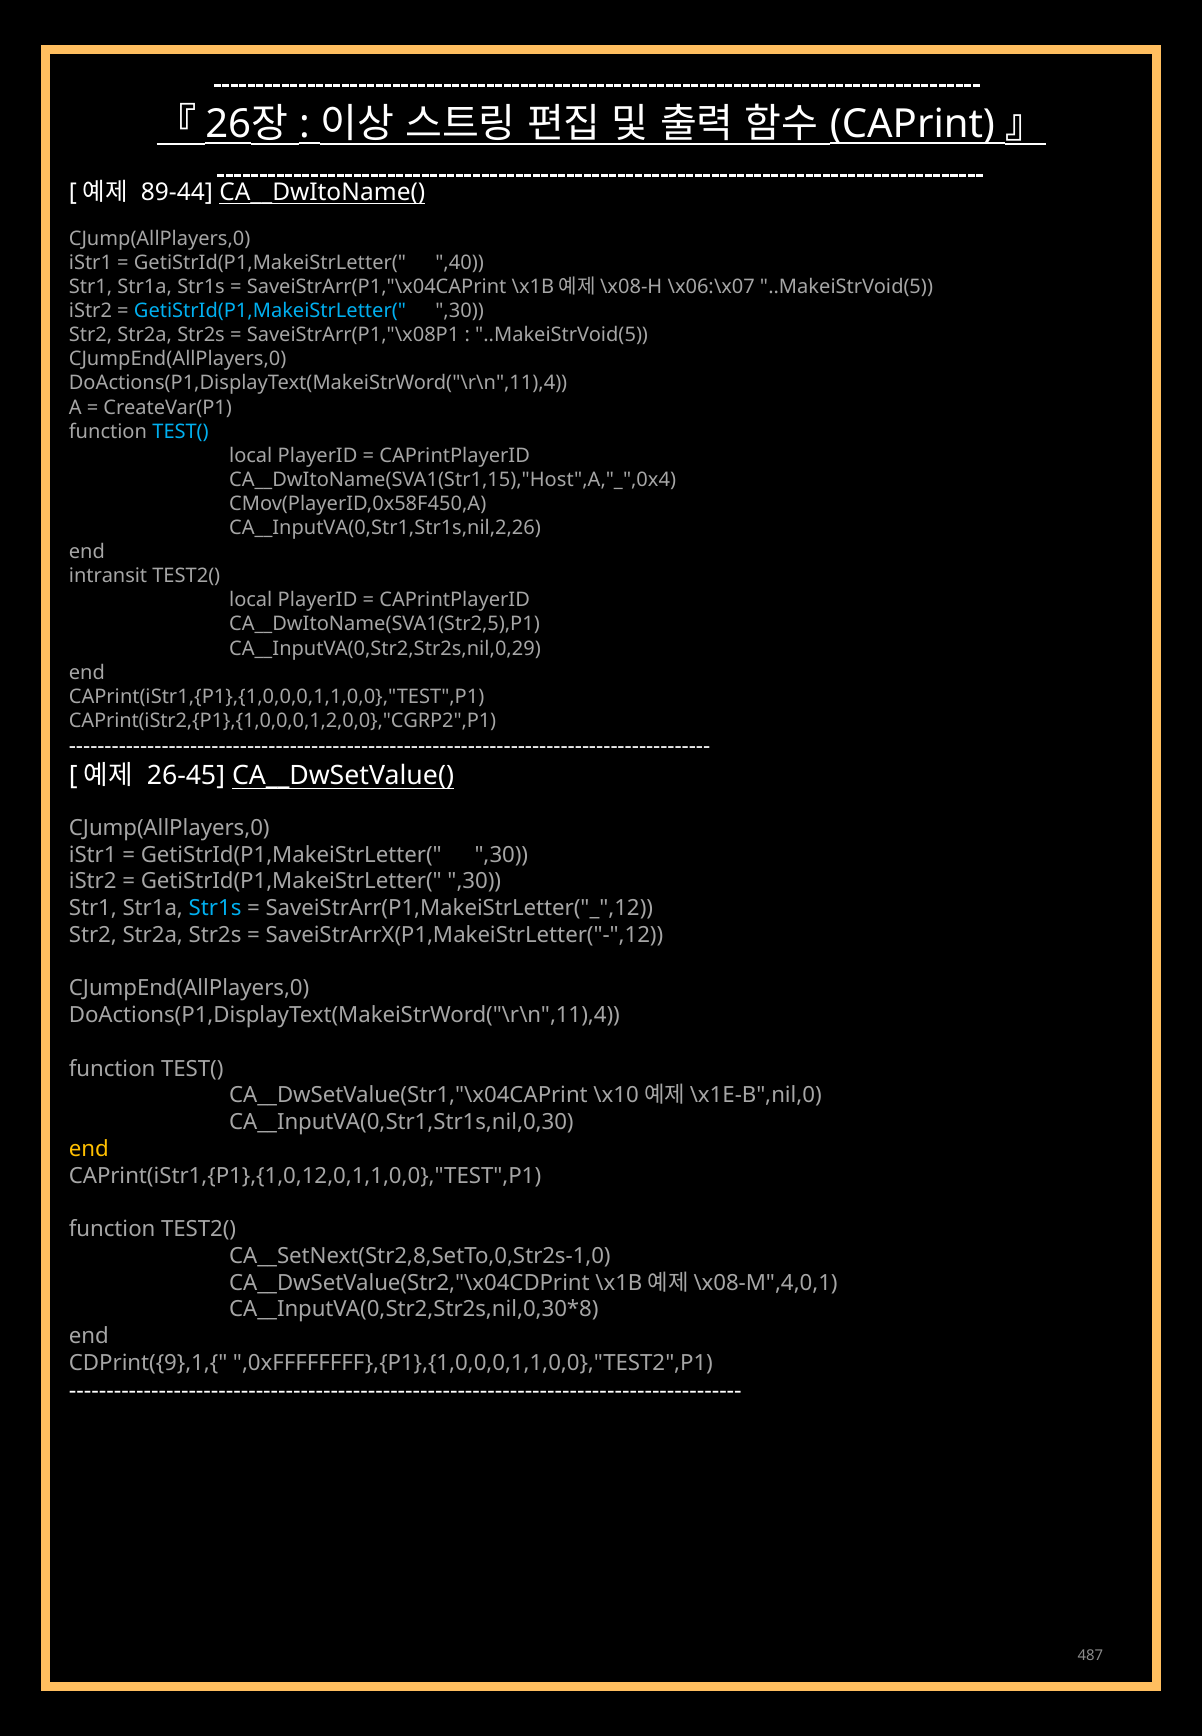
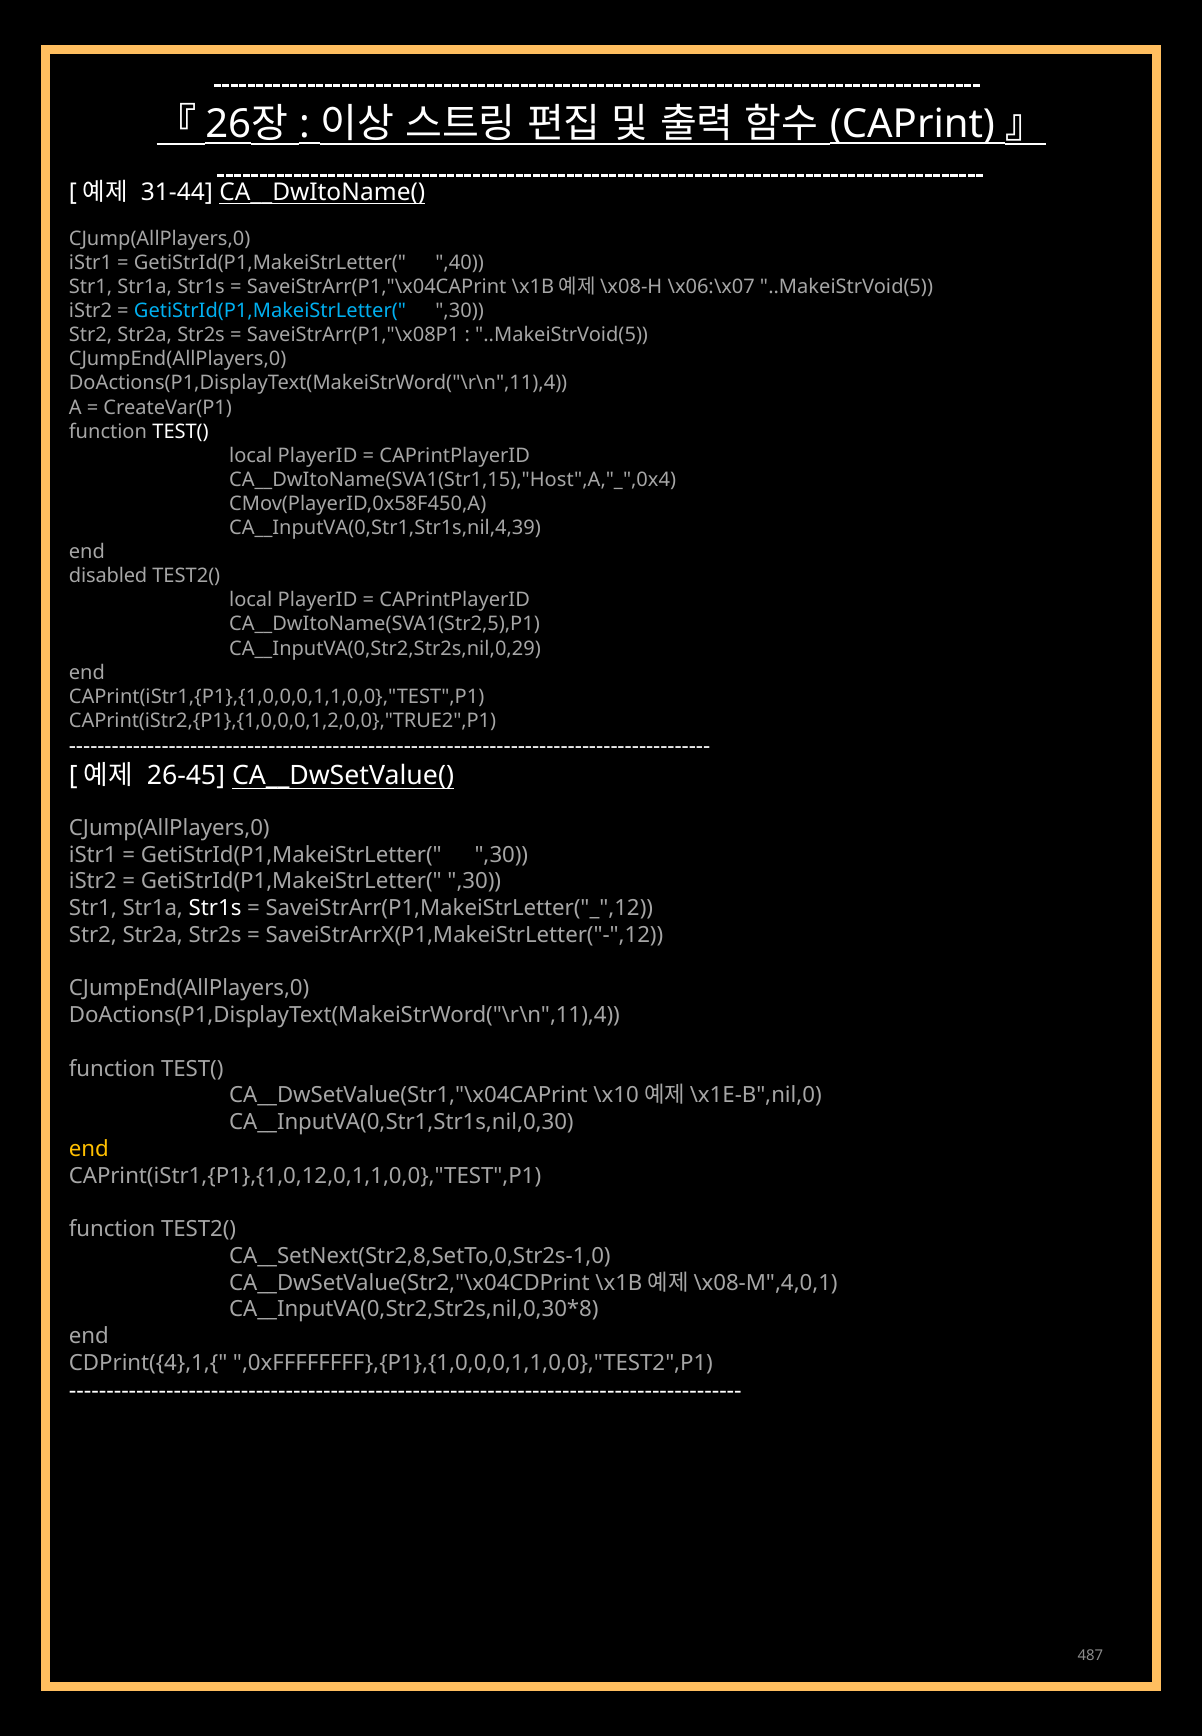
89-44: 89-44 -> 31-44
TEST( at (181, 432) colour: light blue -> white
CA__InputVA(0,Str1,Str1s,nil,2,26: CA__InputVA(0,Str1,Str1s,nil,2,26 -> CA__InputVA(0,Str1,Str1s,nil,4,39
intransit: intransit -> disabled
CAPrint(iStr2,{P1},{1,0,0,0,1,2,0,0},"CGRP2",P1: CAPrint(iStr2,{P1},{1,0,0,0,1,2,0,0},"CGRP2",P1 -> CAPrint(iStr2,{P1},{1,0,0,0,1,2,0,0},"TRUE2",P1
Str1s at (215, 908) colour: light blue -> white
CDPrint({9},1,{: CDPrint({9},1,{ -> CDPrint({4},1,{
